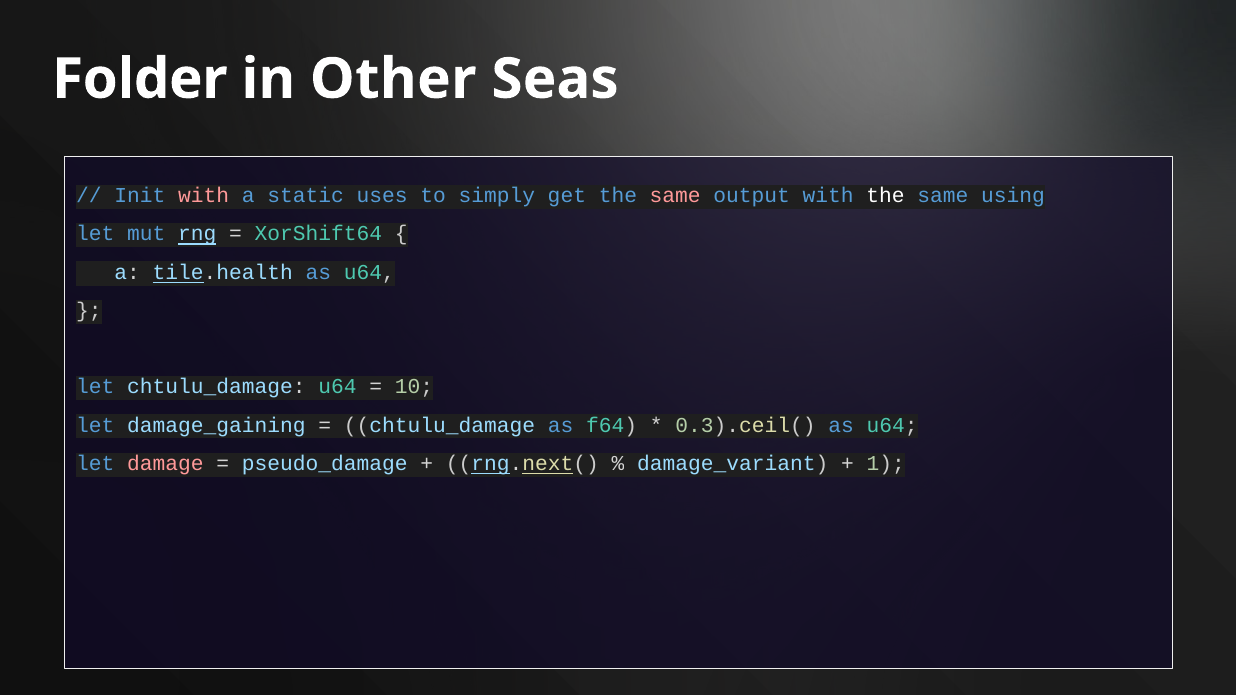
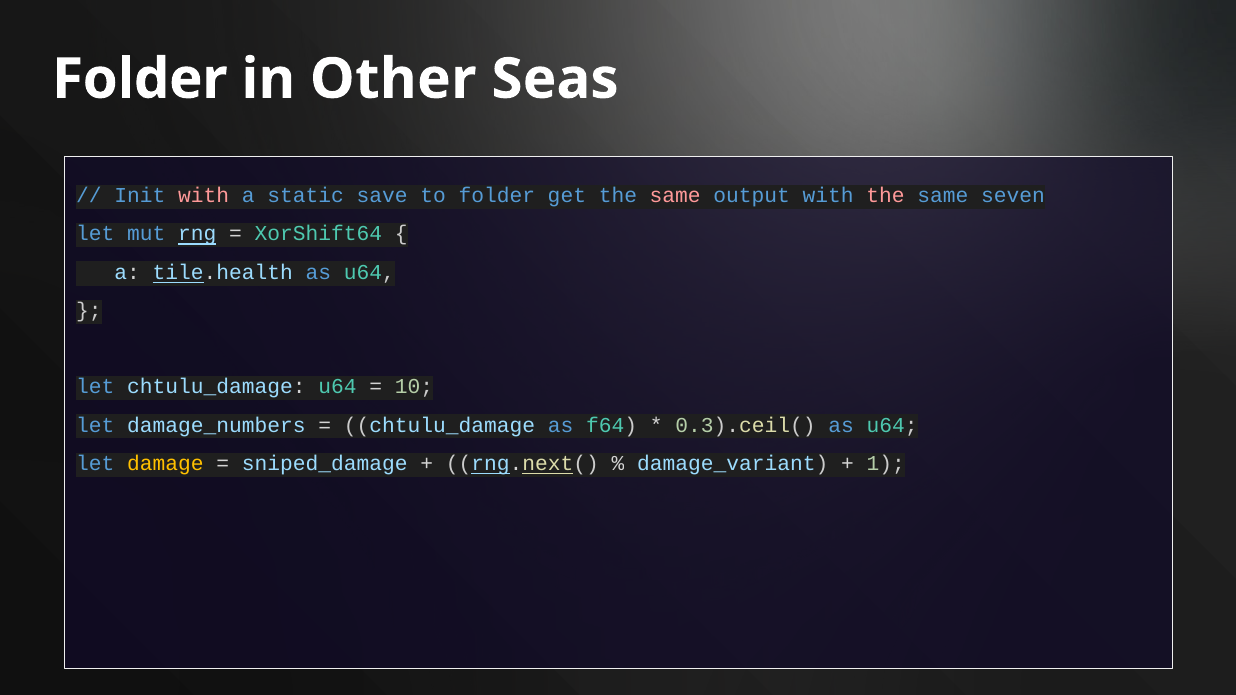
uses: uses -> save
to simply: simply -> folder
the at (886, 196) colour: white -> pink
using: using -> seven
damage_gaining: damage_gaining -> damage_numbers
damage colour: pink -> yellow
pseudo_damage: pseudo_damage -> sniped_damage
